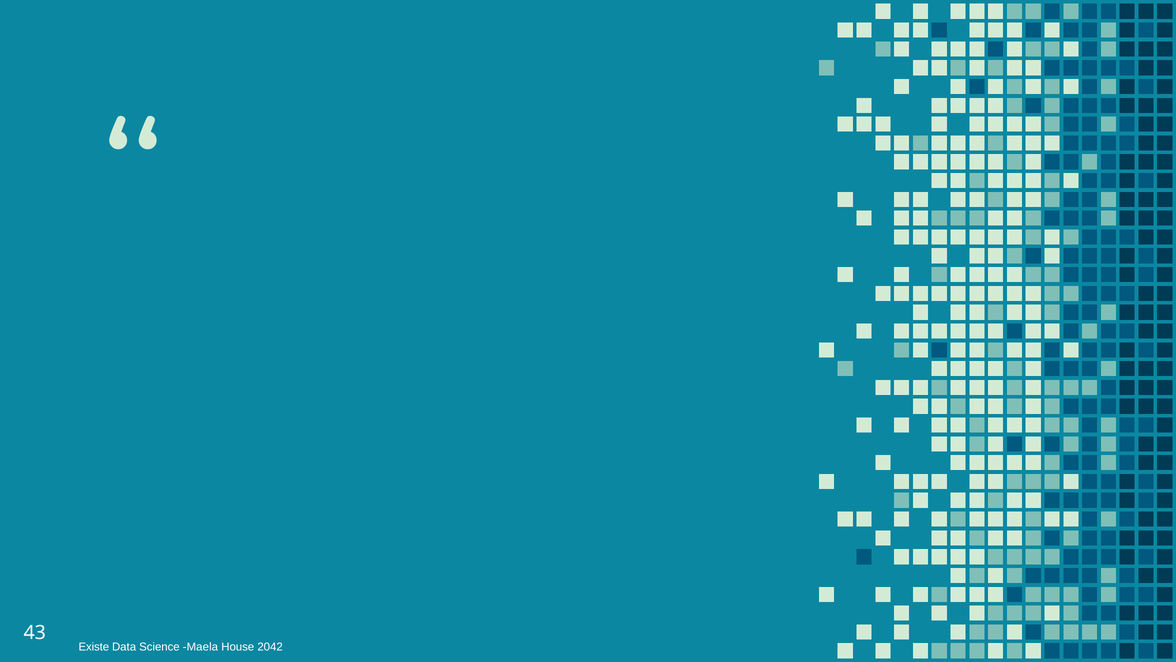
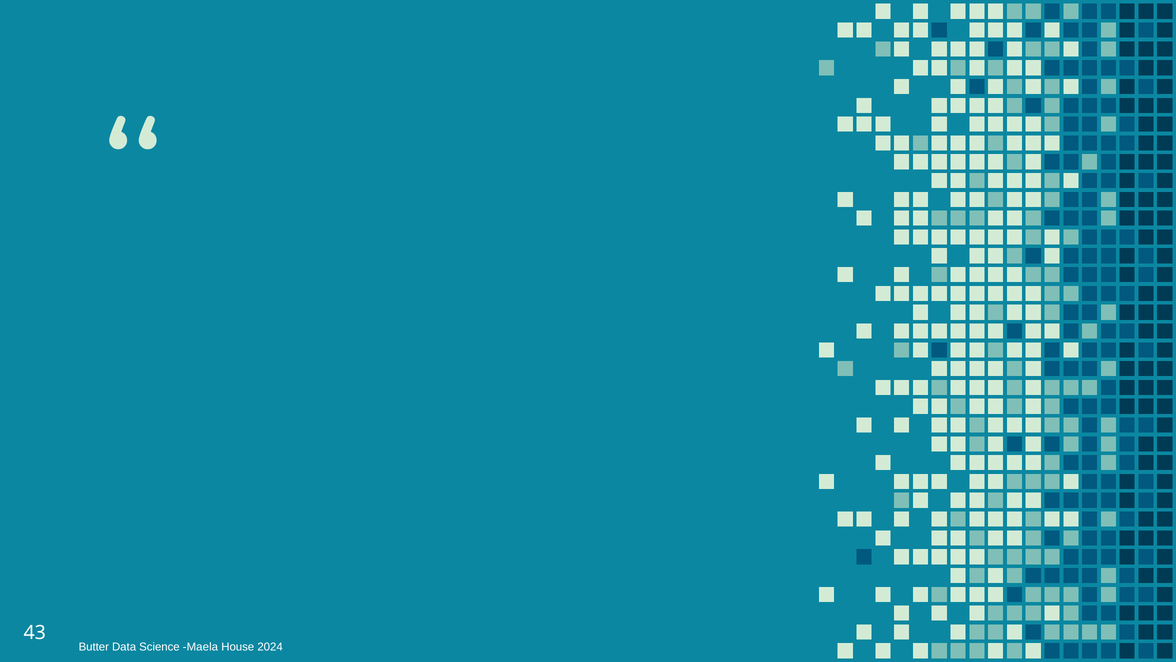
Existe: Existe -> Butter
2042: 2042 -> 2024
